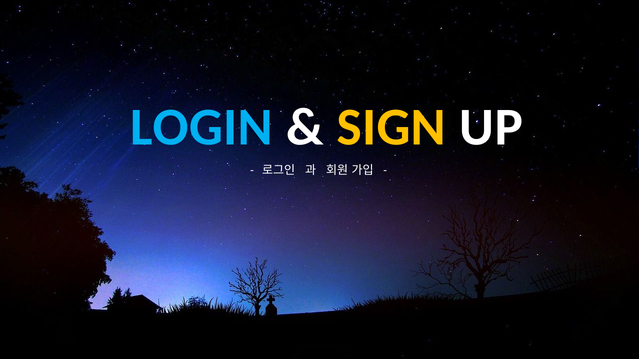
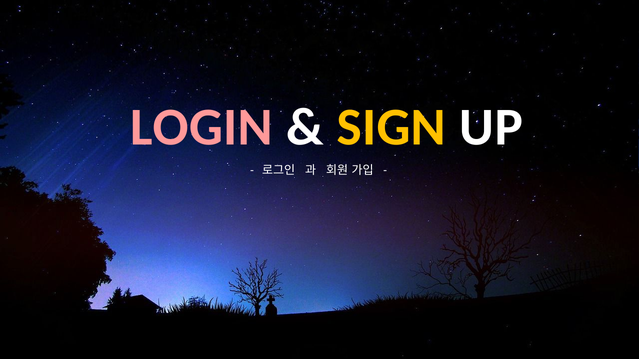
LOGIN colour: light blue -> pink
